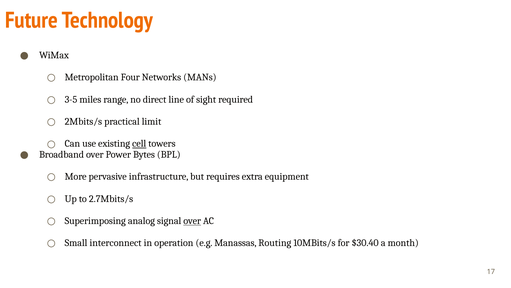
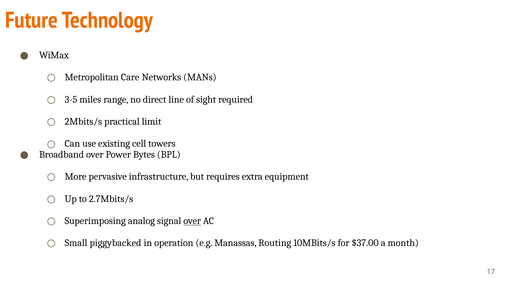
Four: Four -> Care
cell underline: present -> none
interconnect: interconnect -> piggybacked
$30.40: $30.40 -> $37.00
